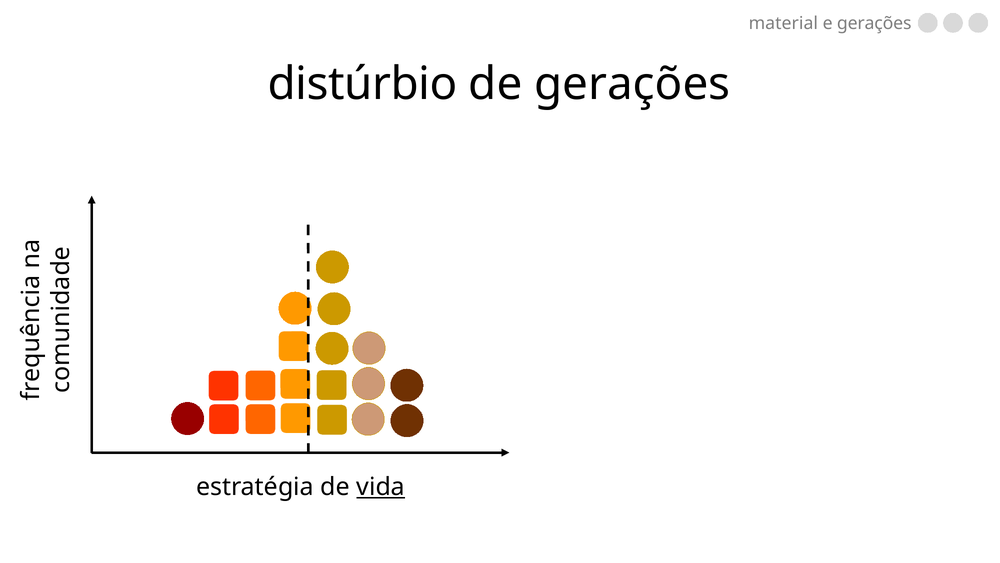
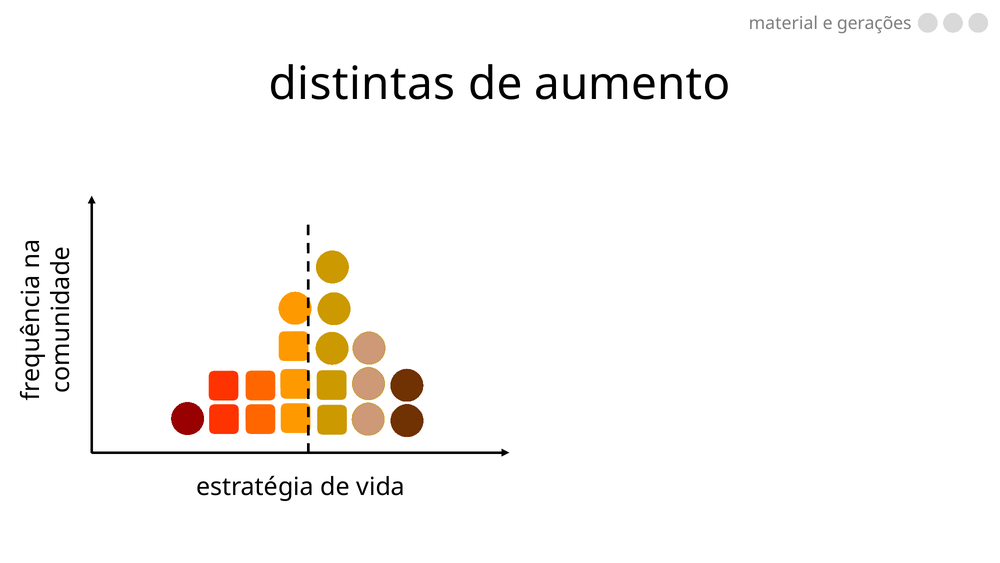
distúrbio: distúrbio -> distintas
de gerações: gerações -> aumento
vida underline: present -> none
